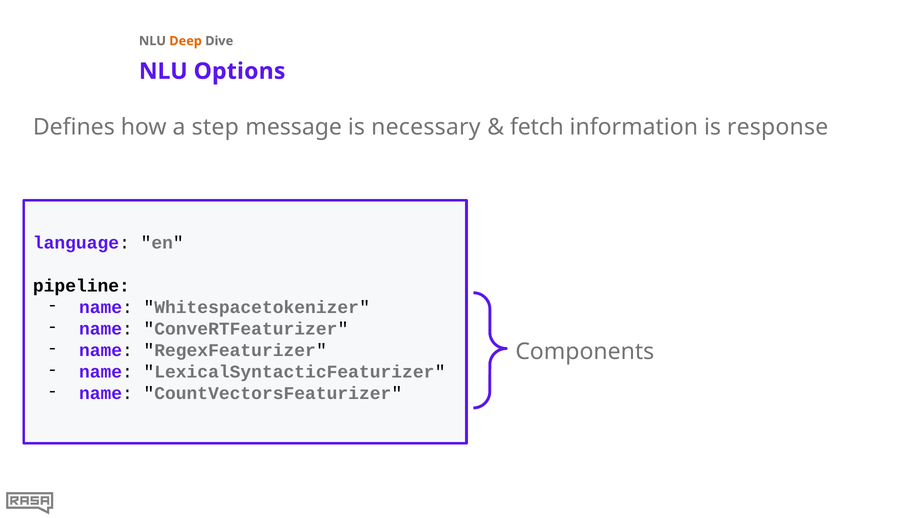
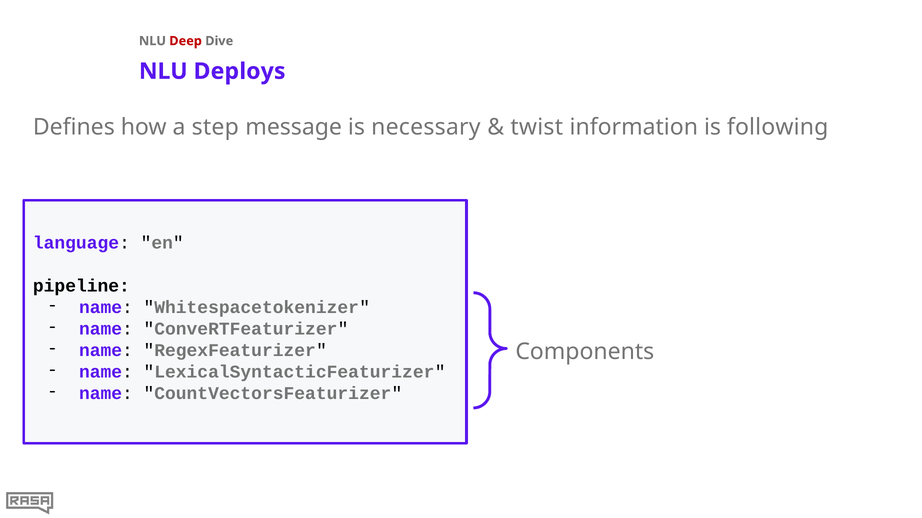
Deep colour: orange -> red
Options: Options -> Deploys
fetch: fetch -> twist
response: response -> following
